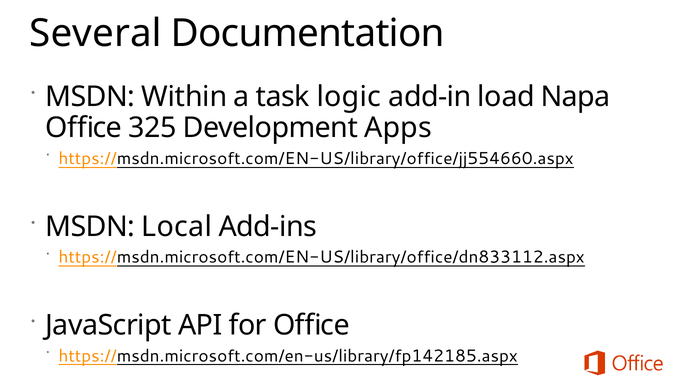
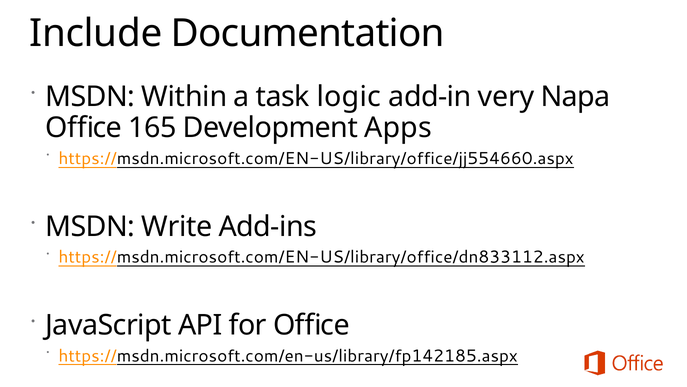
Several: Several -> Include
load: load -> very
325: 325 -> 165
Local: Local -> Write
